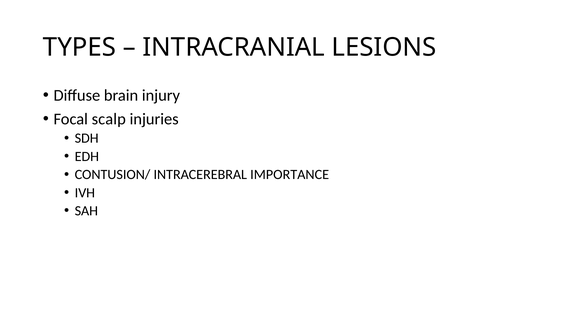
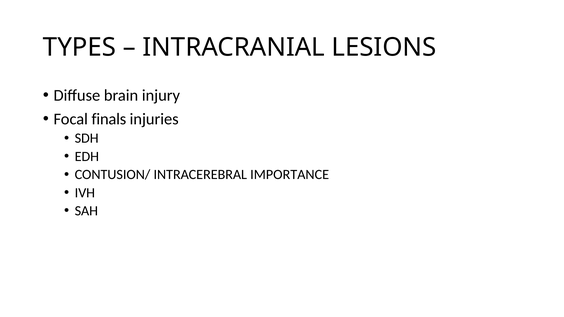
scalp: scalp -> finals
